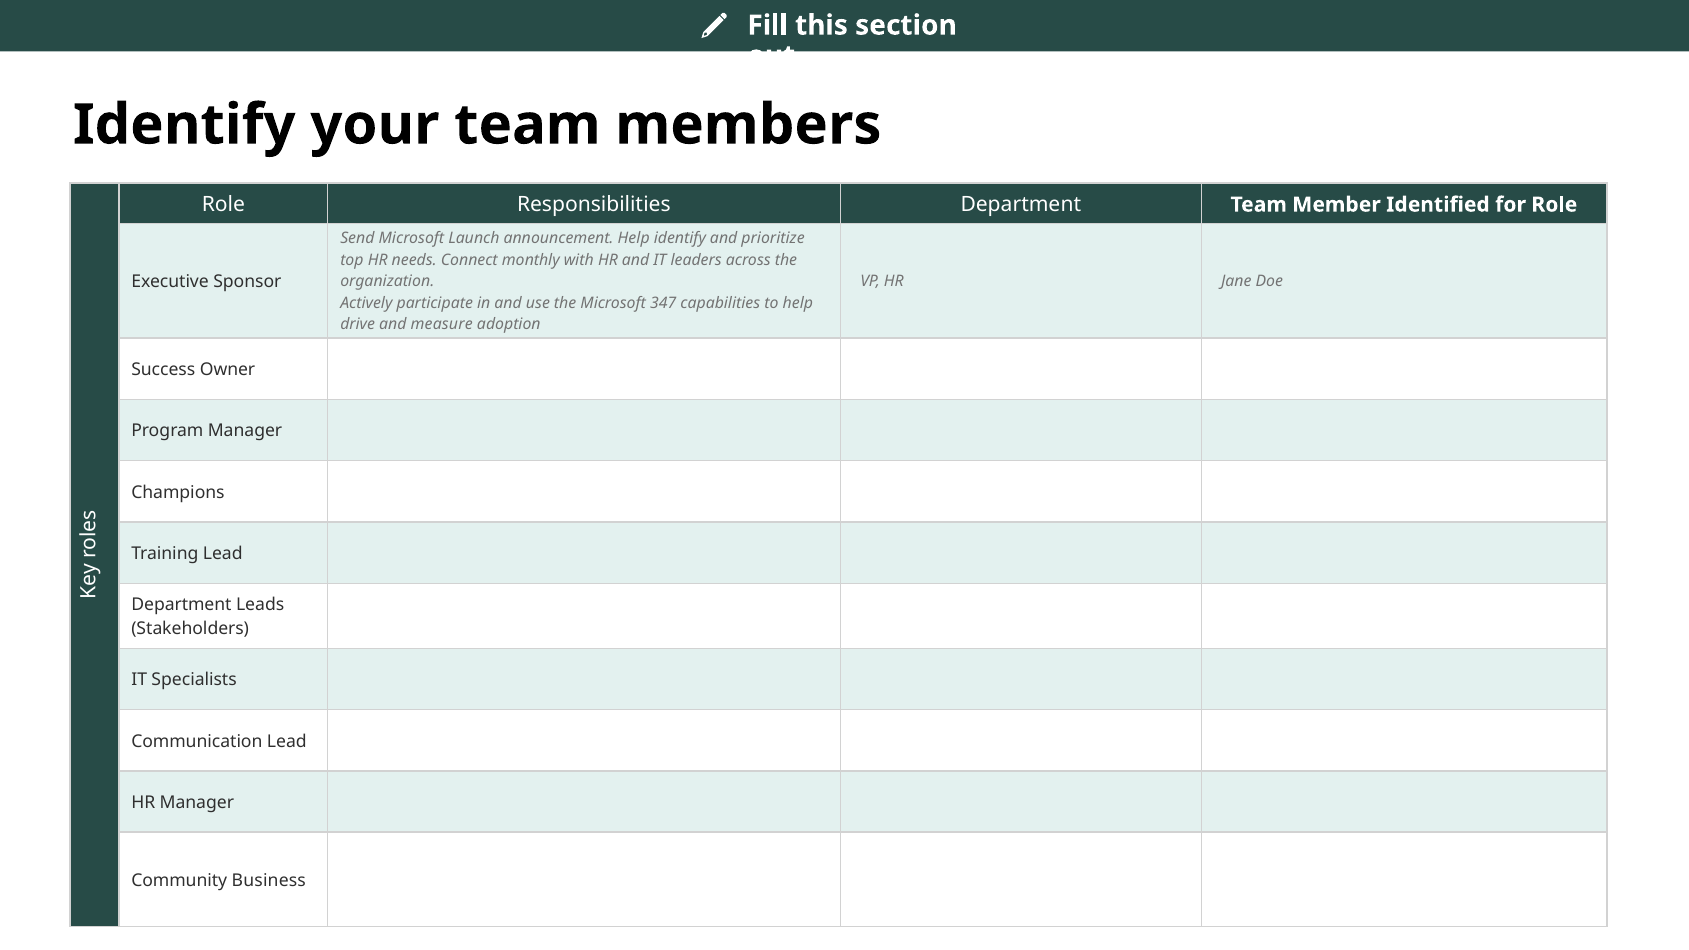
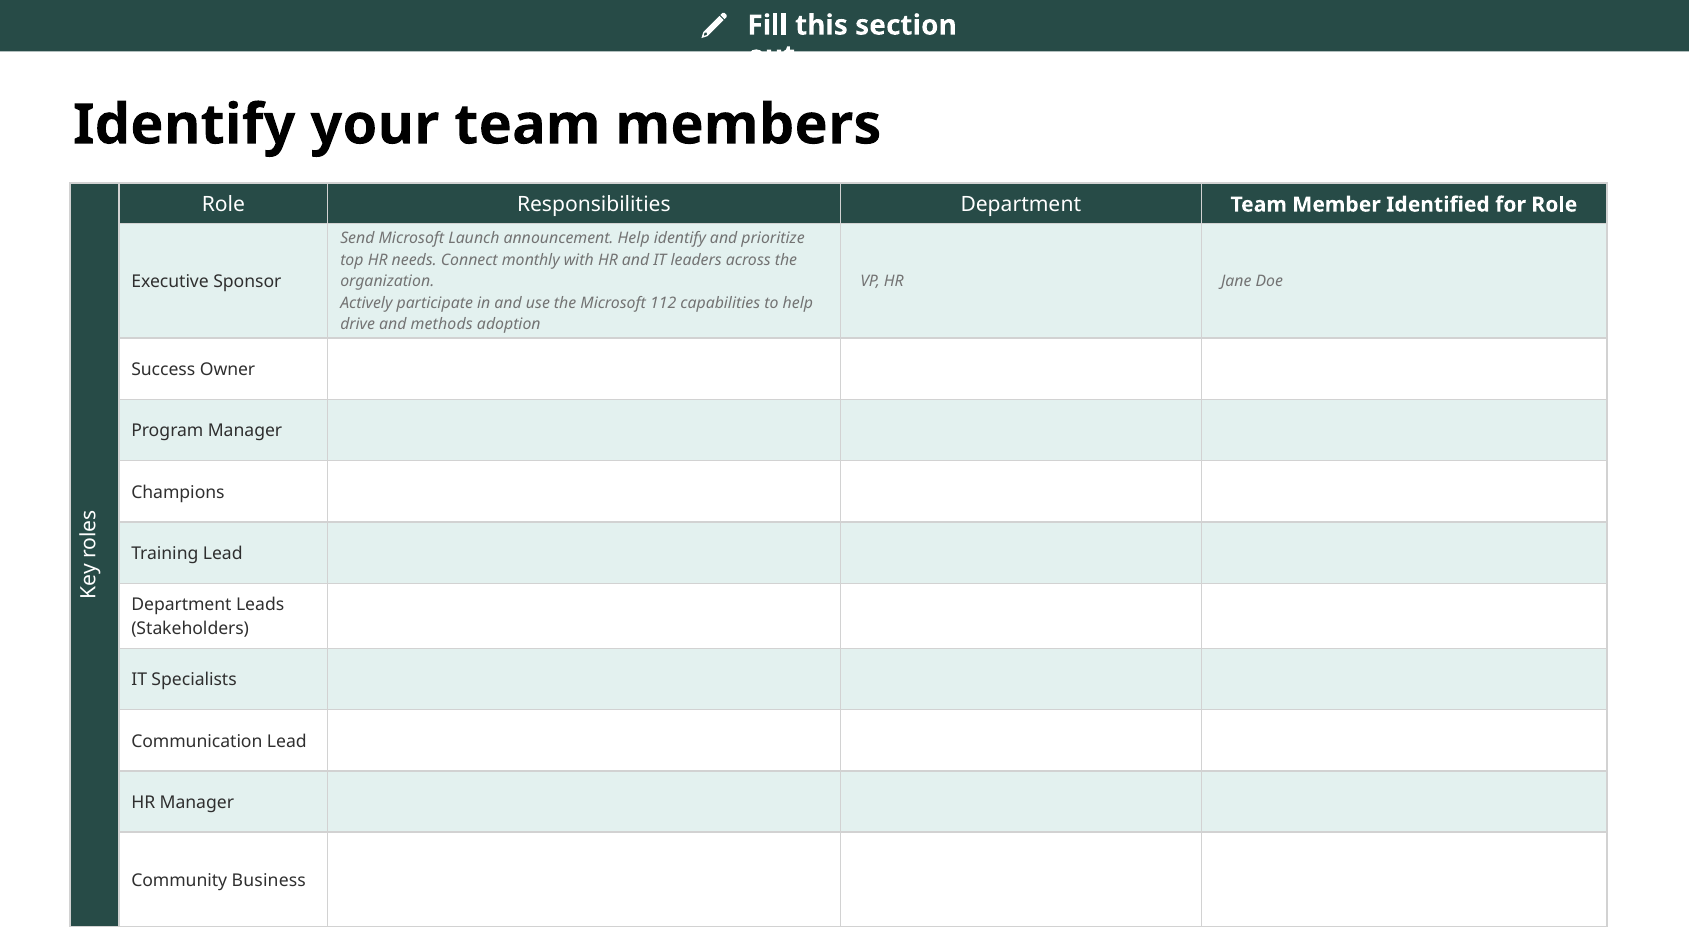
347: 347 -> 112
measure: measure -> methods
